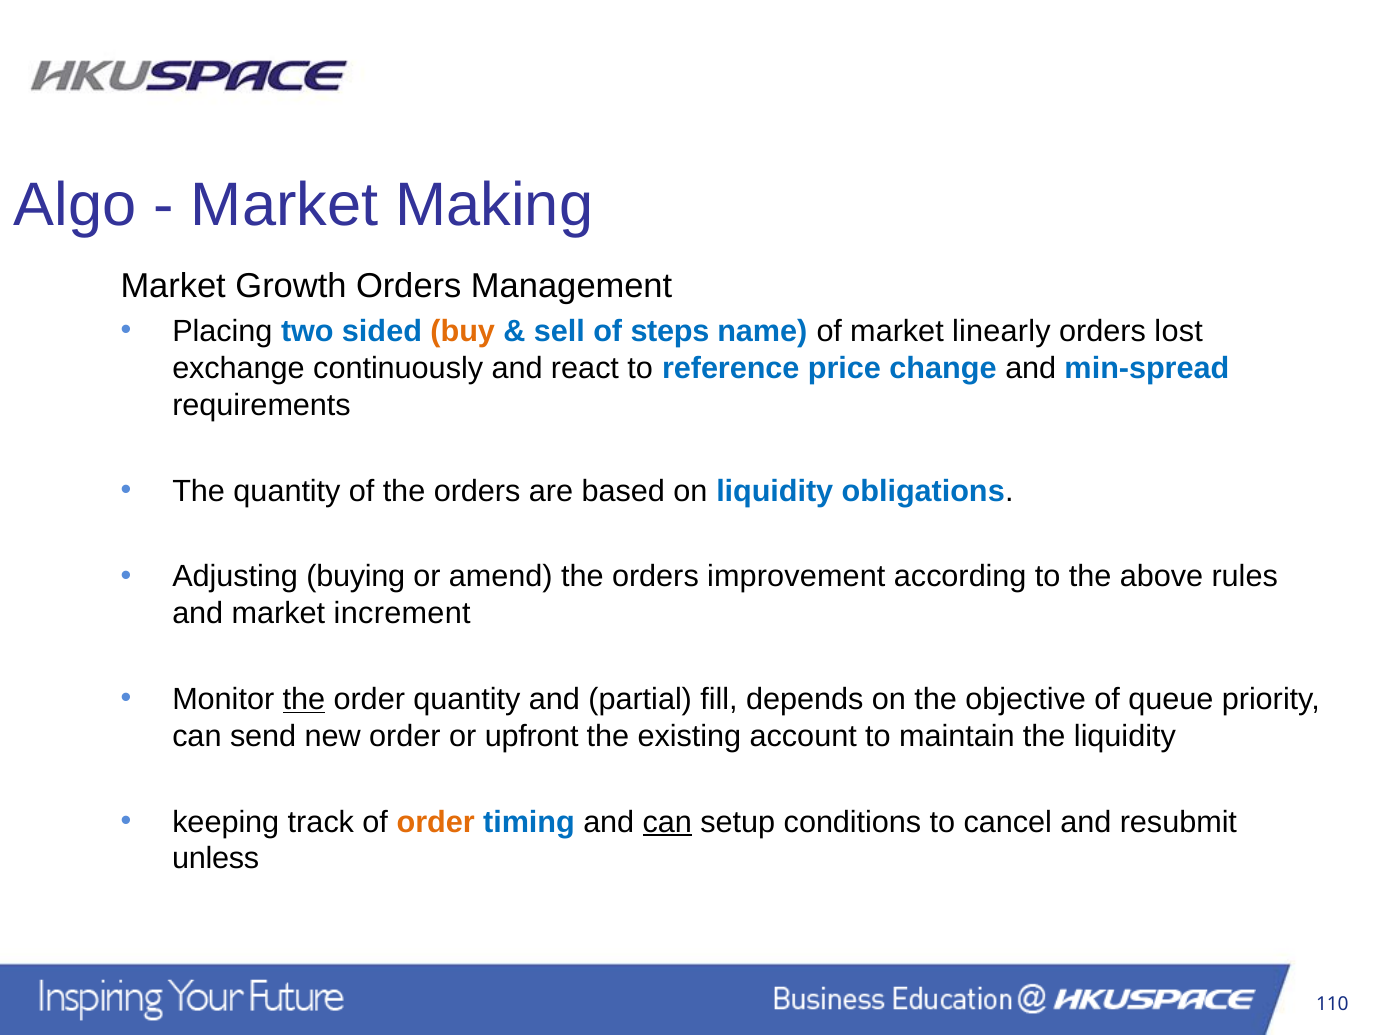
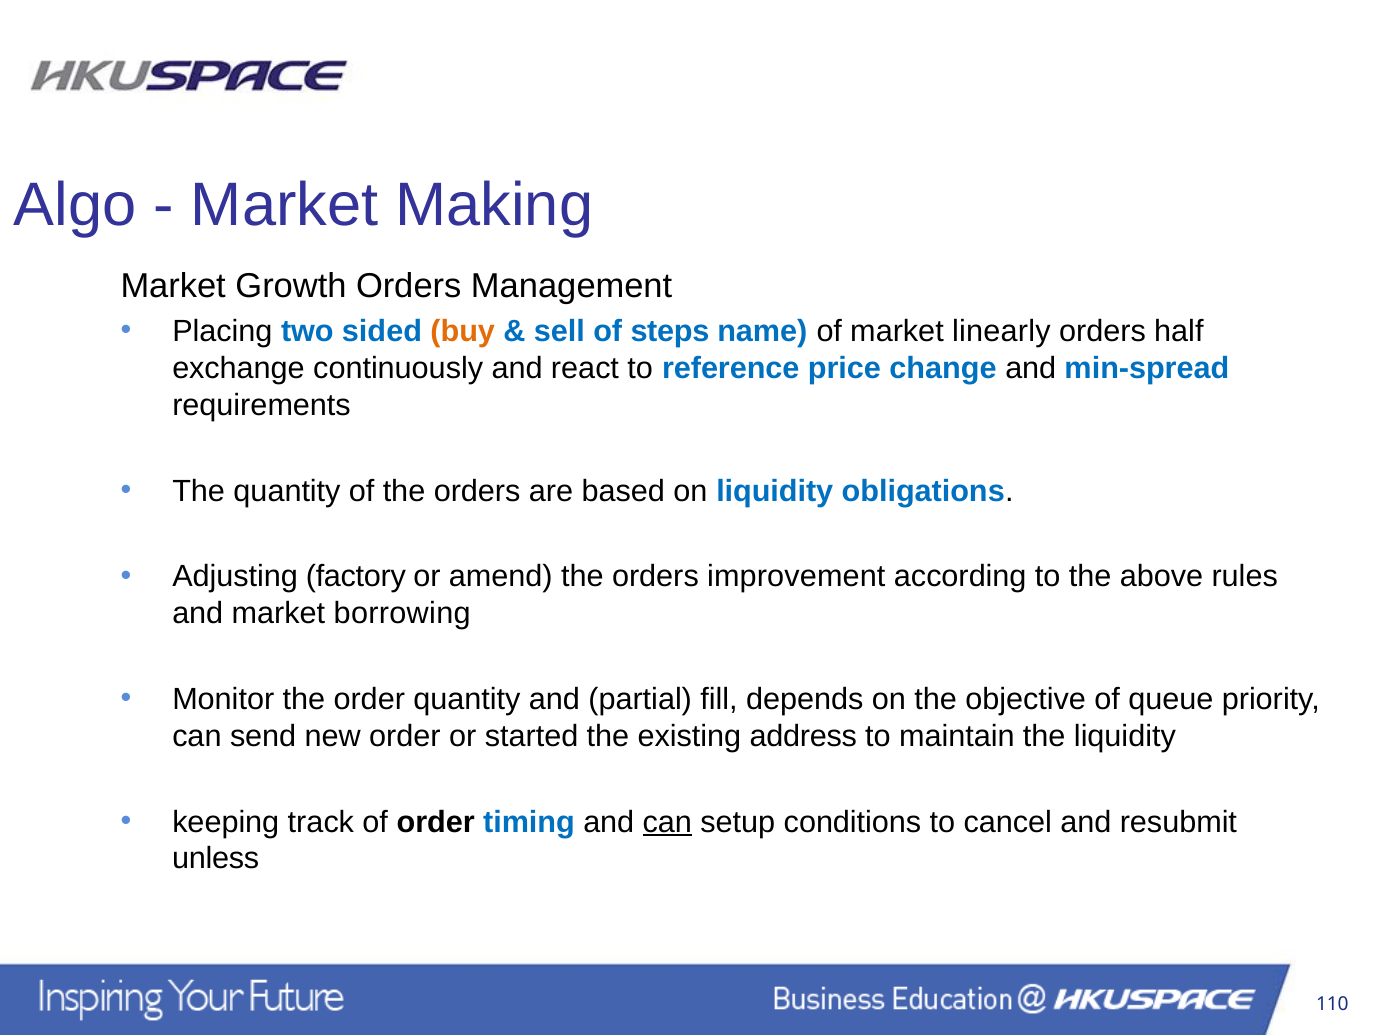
lost: lost -> half
buying: buying -> factory
increment: increment -> borrowing
the at (304, 699) underline: present -> none
upfront: upfront -> started
account: account -> address
order at (436, 822) colour: orange -> black
